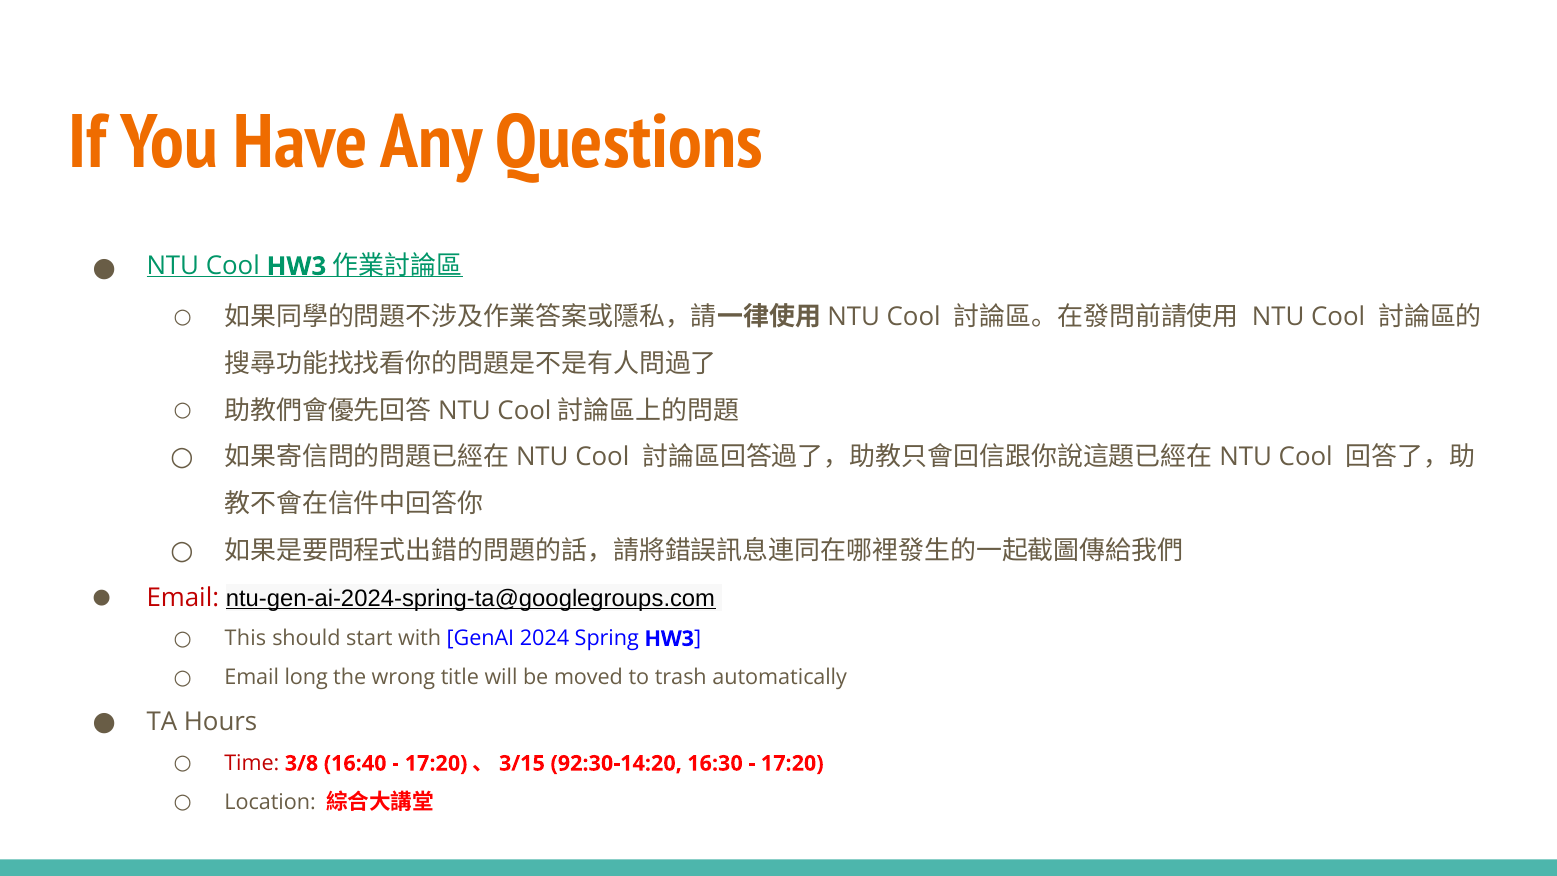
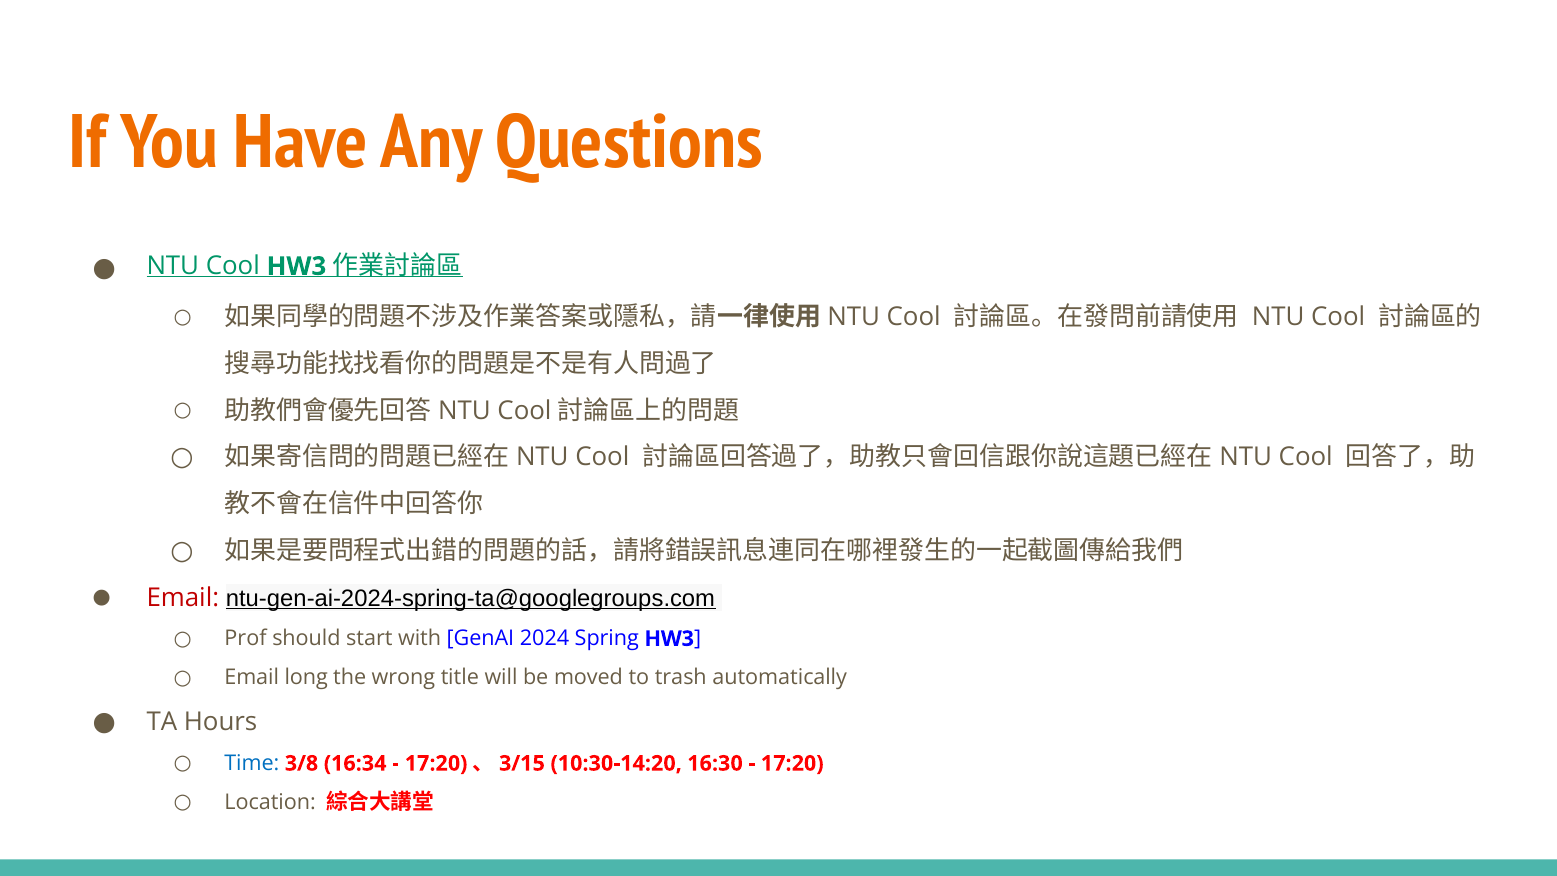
This: This -> Prof
Time colour: red -> blue
16:40: 16:40 -> 16:34
92:30-14:20: 92:30-14:20 -> 10:30-14:20
